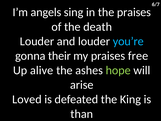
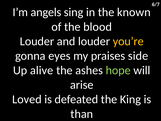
the praises: praises -> known
death: death -> blood
you’re colour: light blue -> yellow
their: their -> eyes
free: free -> side
